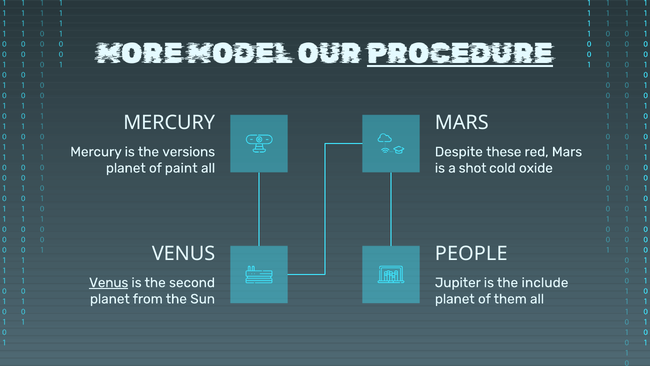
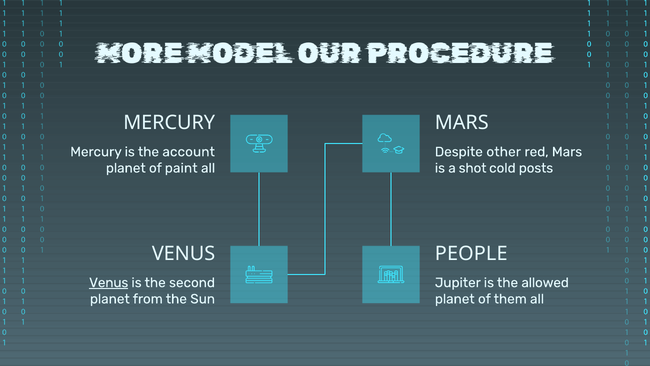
PROCEDURE underline: present -> none
versions: versions -> account
these: these -> other
oxide: oxide -> posts
include: include -> allowed
